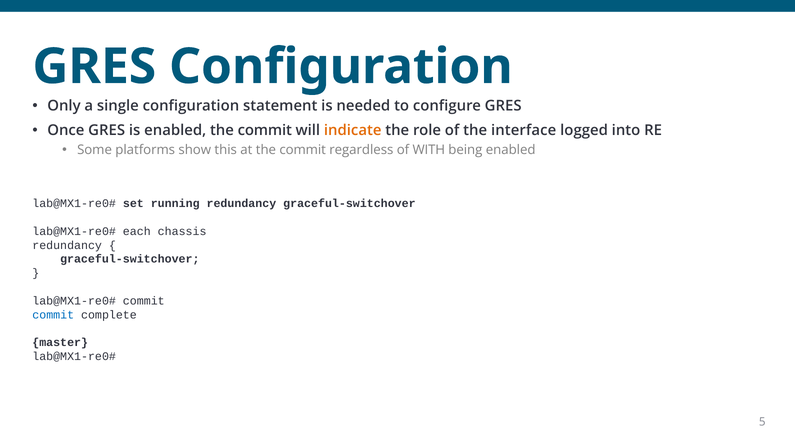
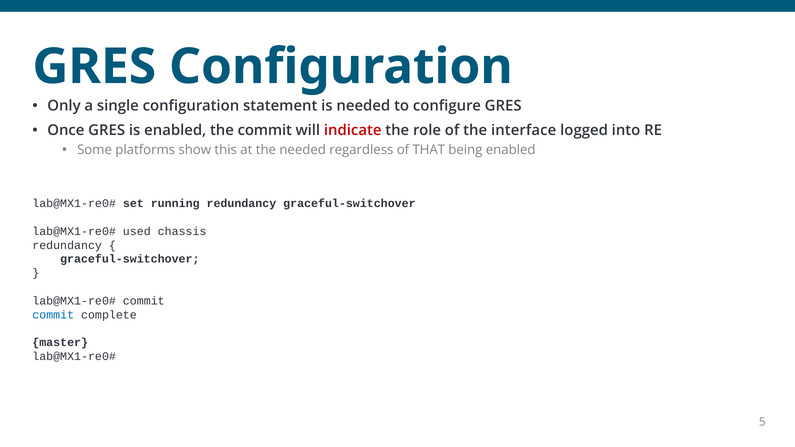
indicate colour: orange -> red
at the commit: commit -> needed
WITH: WITH -> THAT
each: each -> used
